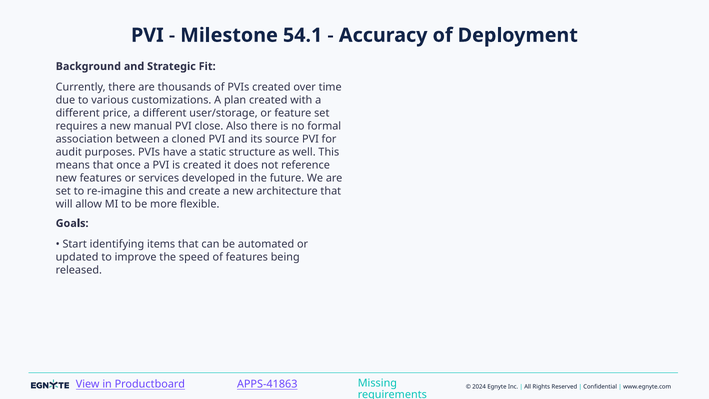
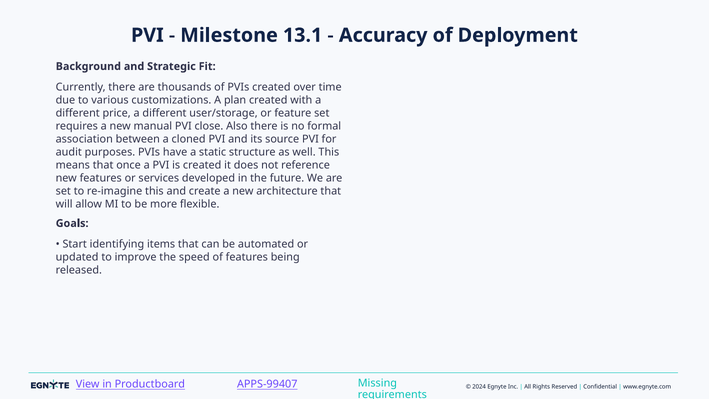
54.1: 54.1 -> 13.1
APPS-41863: APPS-41863 -> APPS-99407
